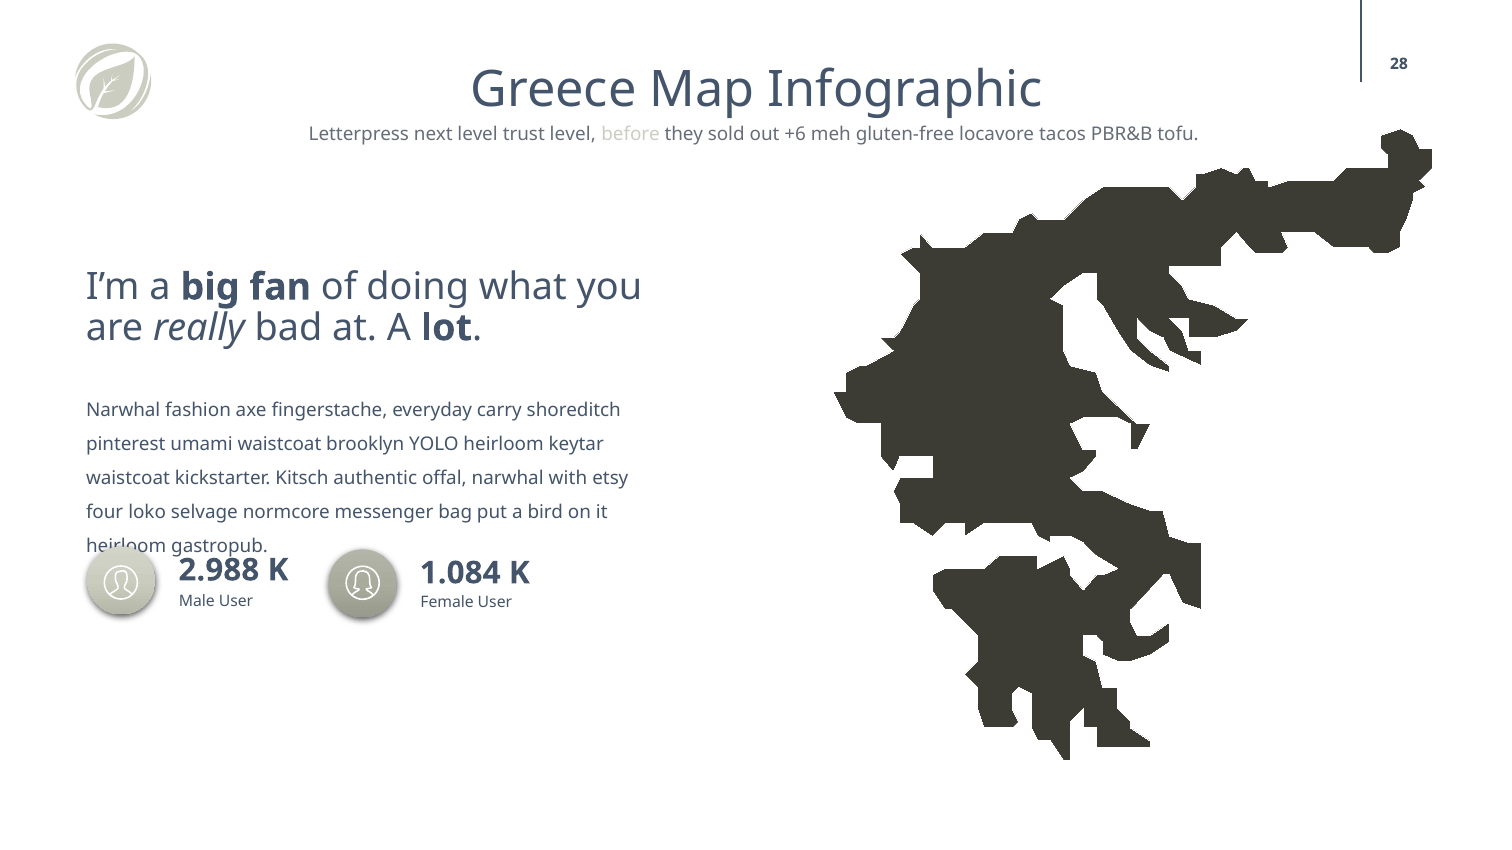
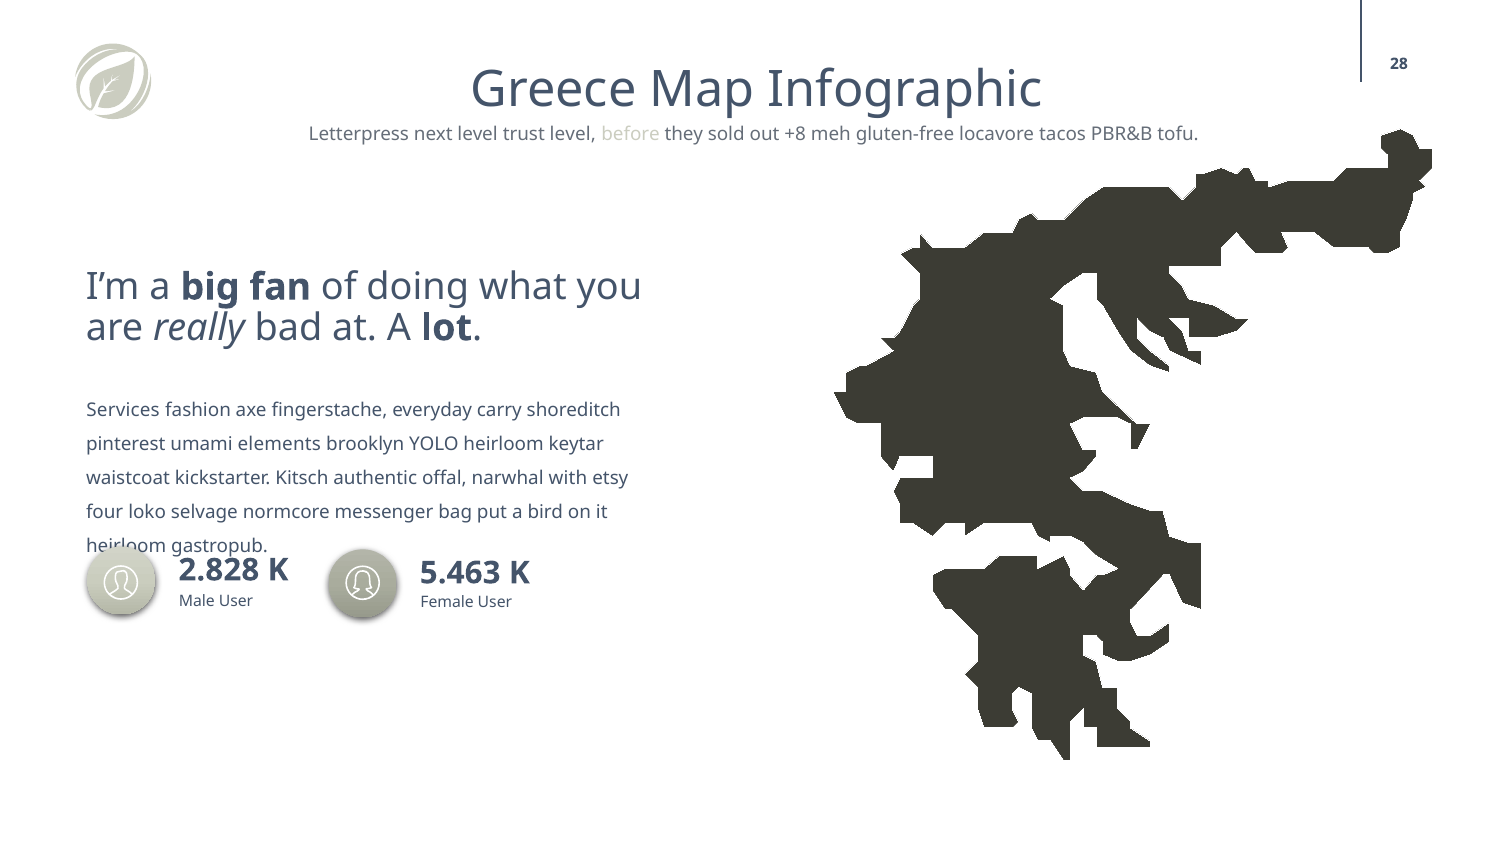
+6: +6 -> +8
Narwhal at (123, 410): Narwhal -> Services
umami waistcoat: waistcoat -> elements
2.988: 2.988 -> 2.828
1.084: 1.084 -> 5.463
